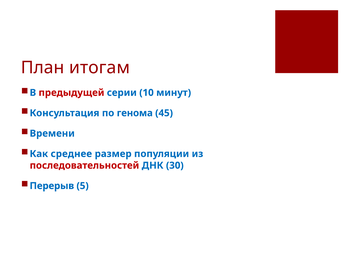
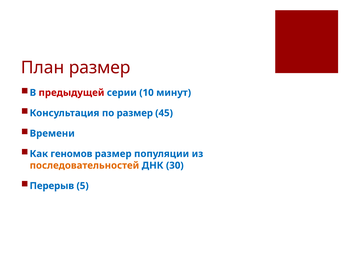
План итогам: итогам -> размер
по генома: генома -> размер
среднее: среднее -> геномов
последовательностей colour: red -> orange
